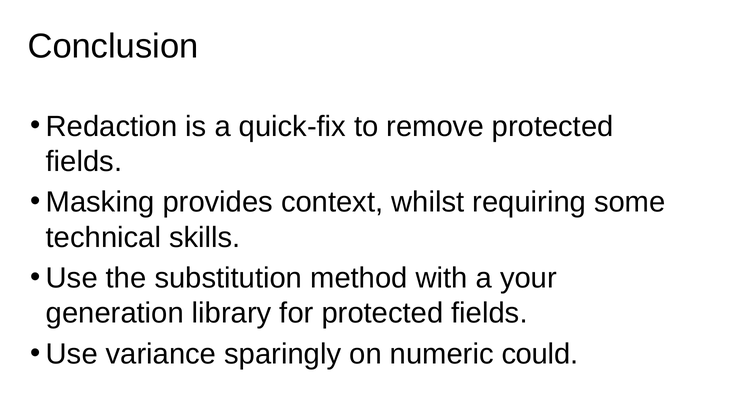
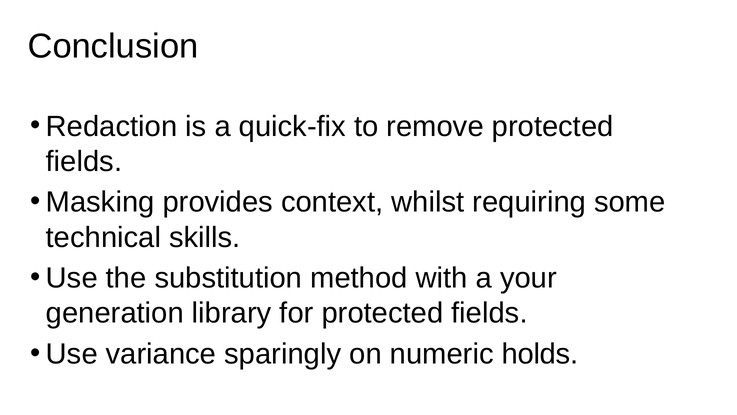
could: could -> holds
